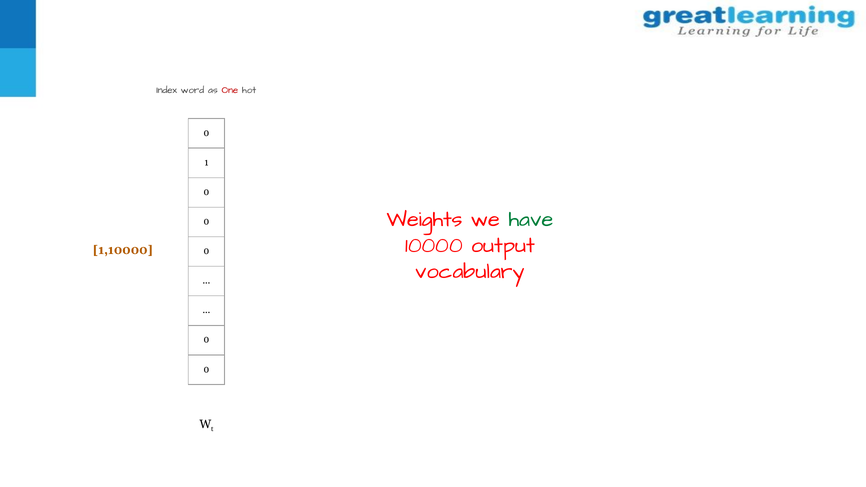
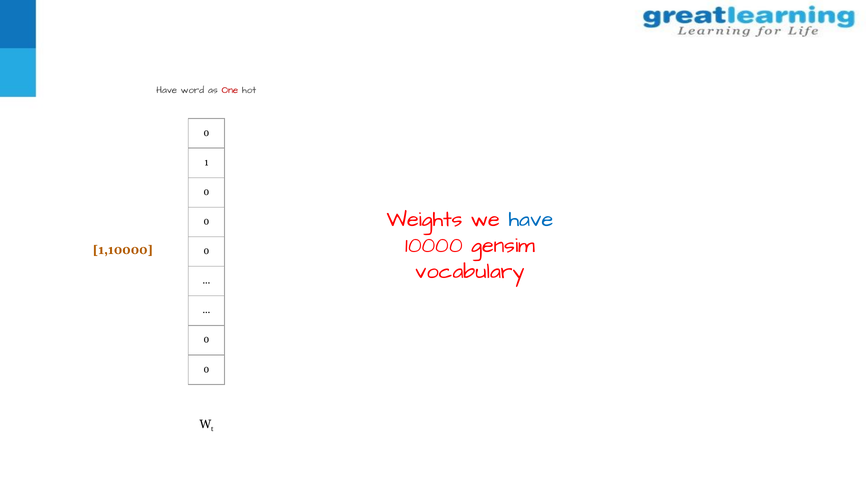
Index at (167, 90): Index -> Have
have at (531, 219) colour: green -> blue
output: output -> gensim
